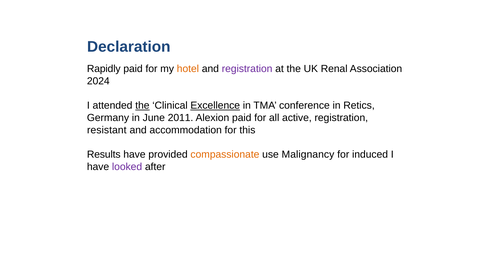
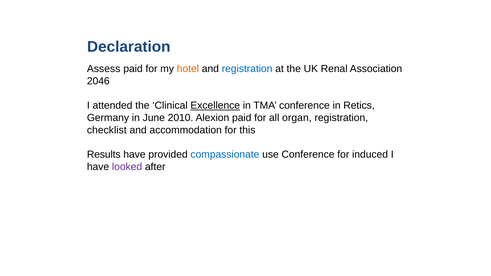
Rapidly: Rapidly -> Assess
registration at (247, 69) colour: purple -> blue
2024: 2024 -> 2046
the at (142, 106) underline: present -> none
2011: 2011 -> 2010
active: active -> organ
resistant: resistant -> checklist
compassionate colour: orange -> blue
use Malignancy: Malignancy -> Conference
